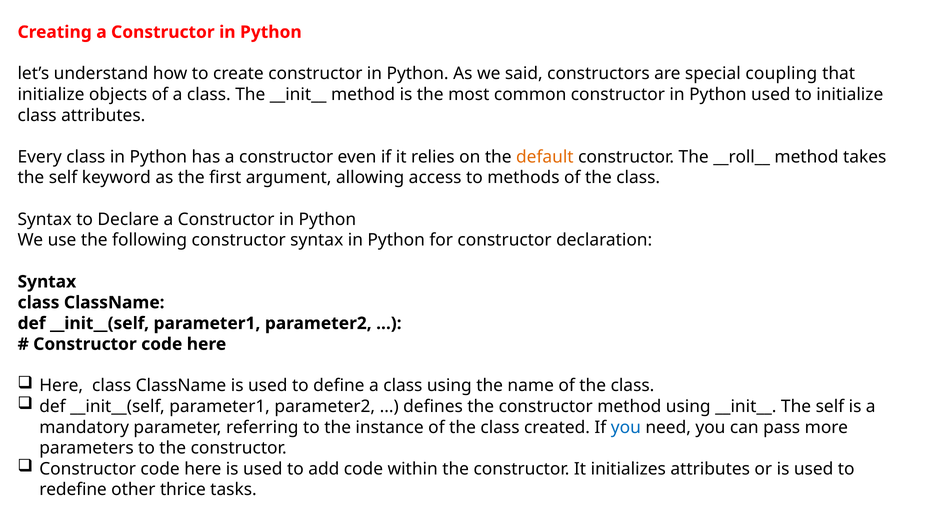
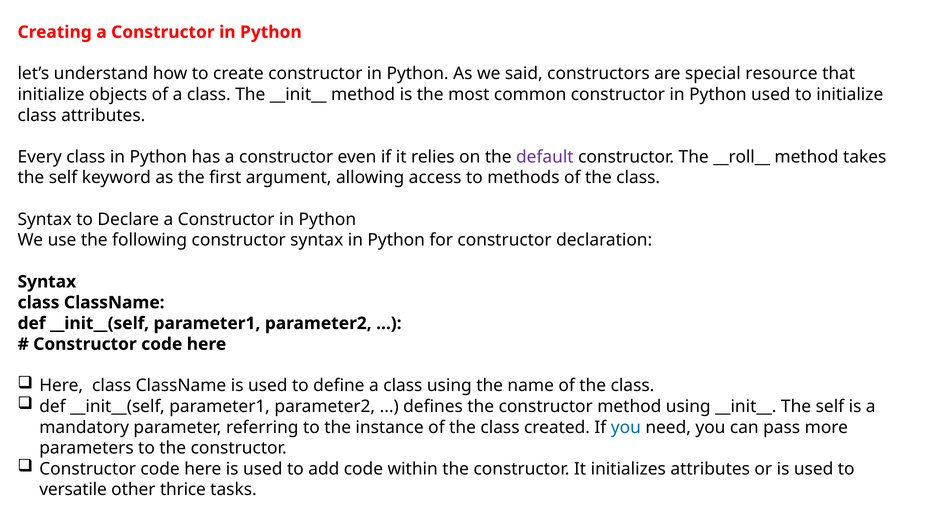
coupling: coupling -> resource
default colour: orange -> purple
redefine: redefine -> versatile
